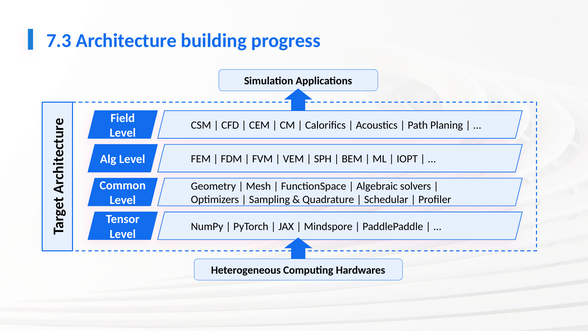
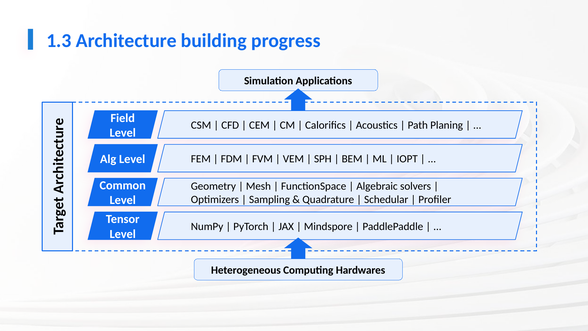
7.3: 7.3 -> 1.3
